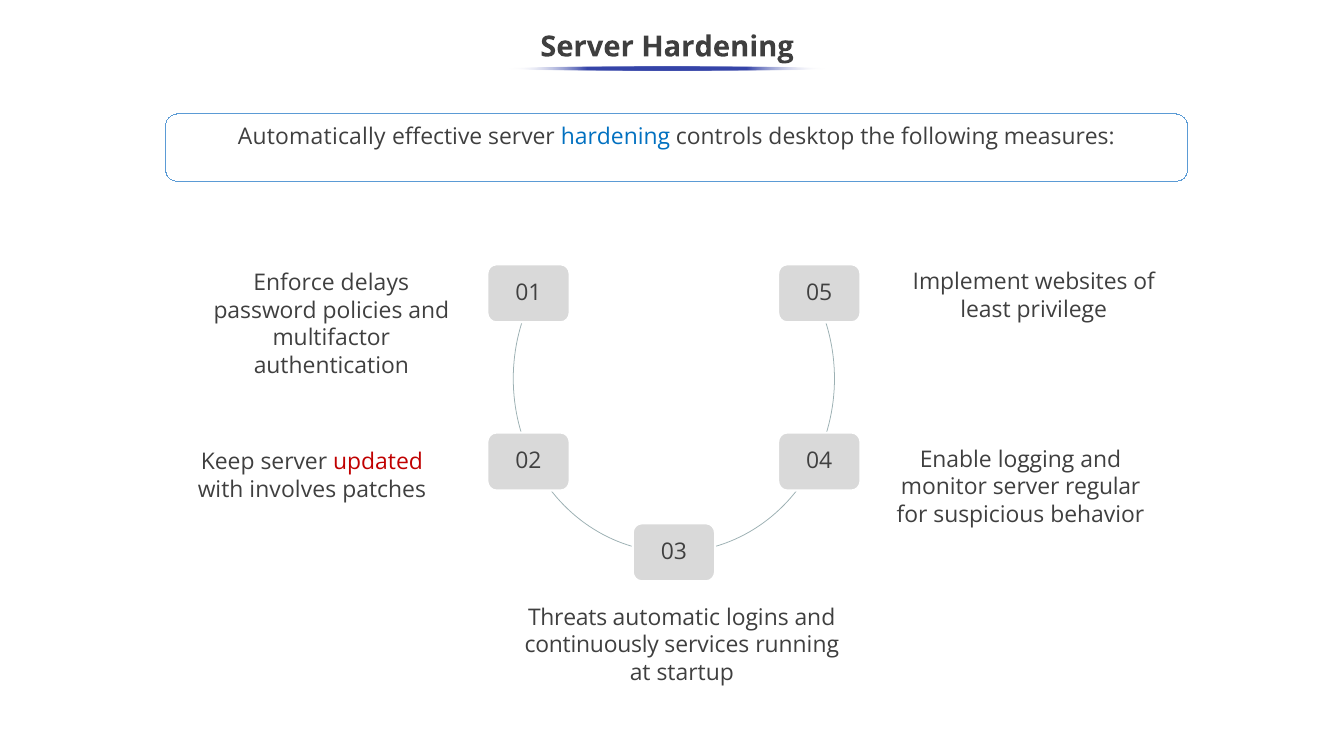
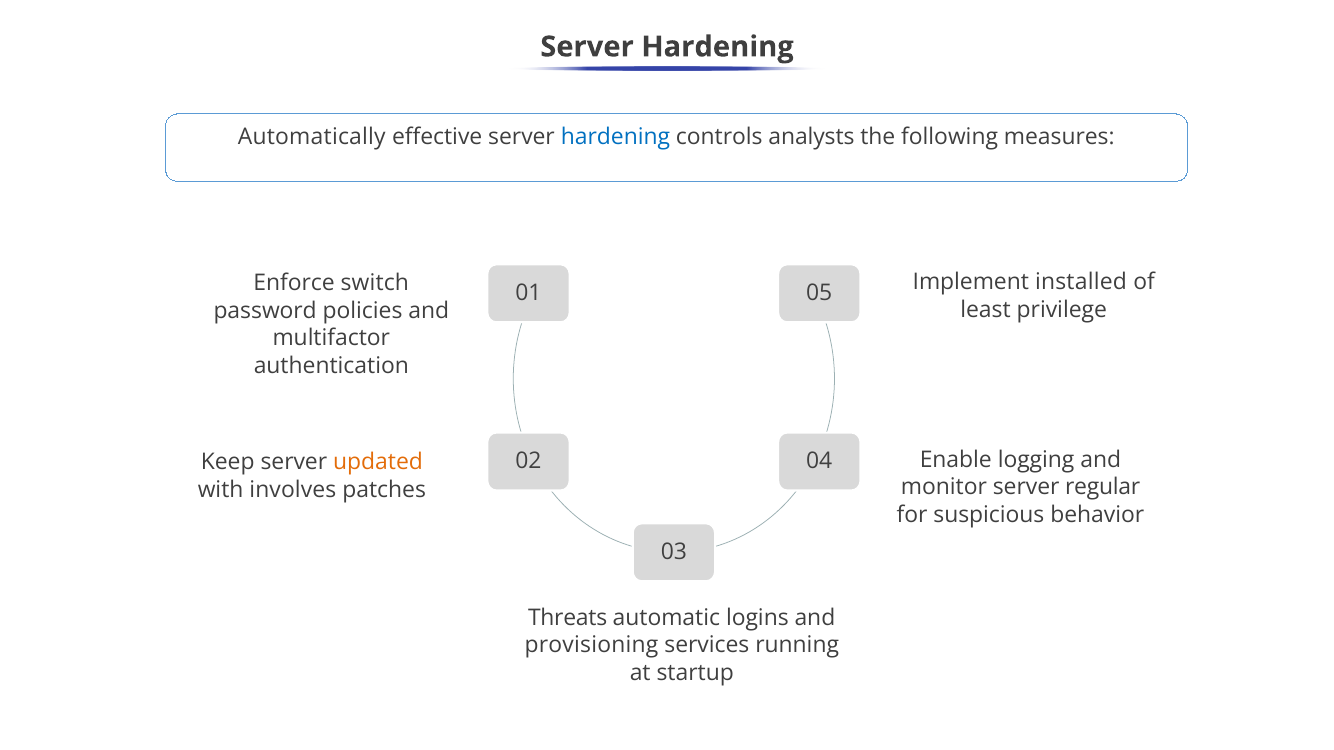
desktop: desktop -> analysts
websites: websites -> installed
delays: delays -> switch
updated colour: red -> orange
continuously: continuously -> provisioning
